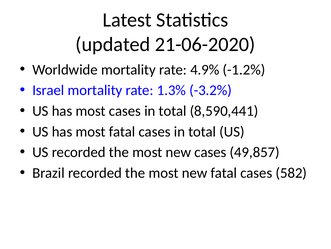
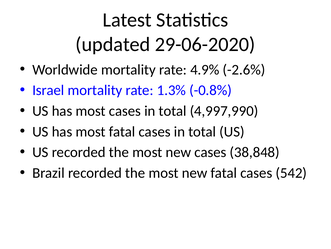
21-06-2020: 21-06-2020 -> 29-06-2020
-1.2%: -1.2% -> -2.6%
-3.2%: -3.2% -> -0.8%
8,590,441: 8,590,441 -> 4,997,990
49,857: 49,857 -> 38,848
582: 582 -> 542
